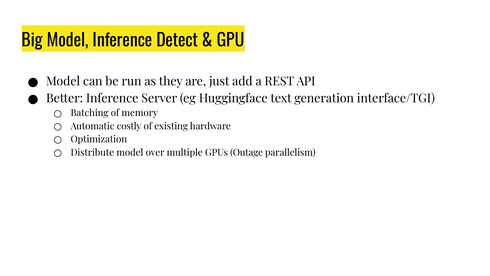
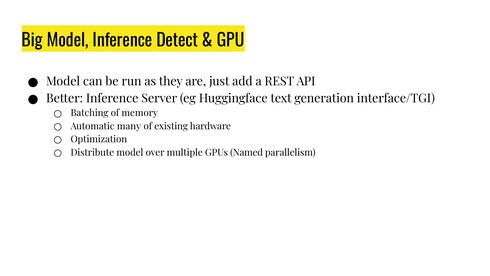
costly: costly -> many
Outage: Outage -> Named
